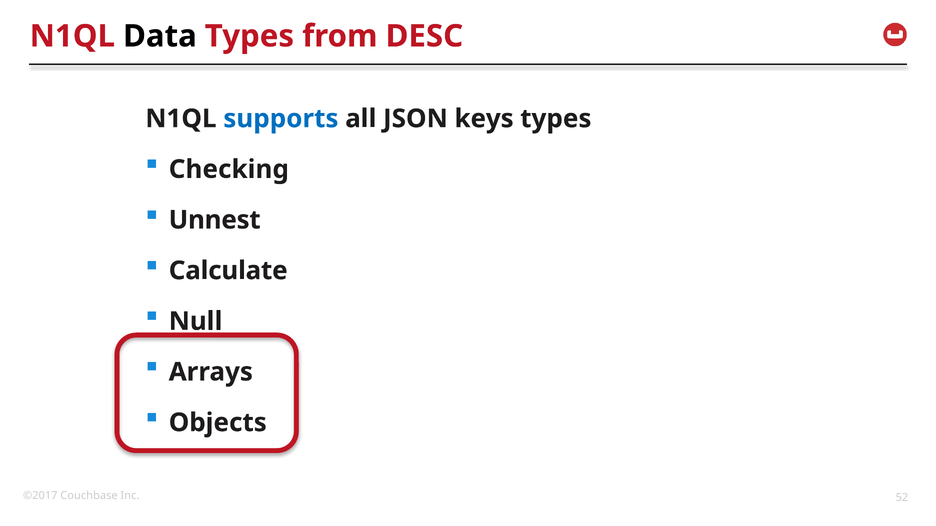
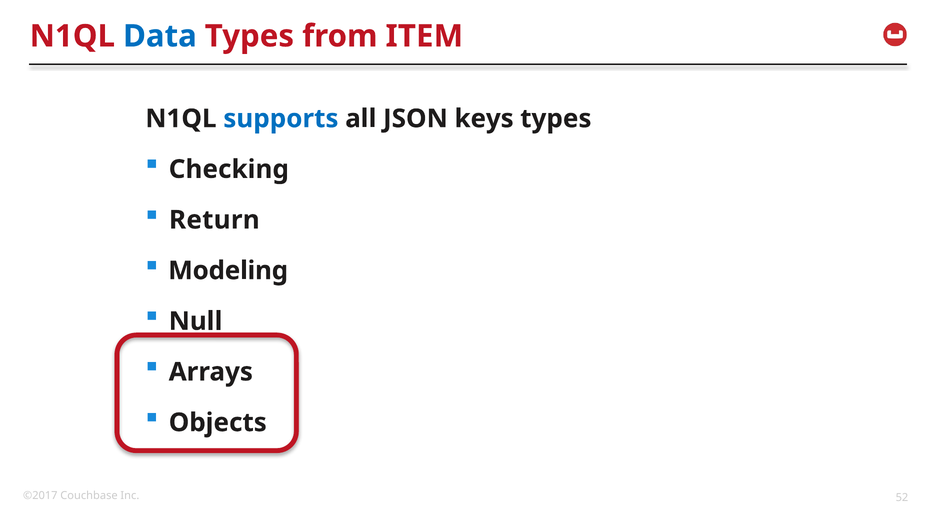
Data colour: black -> blue
DESC: DESC -> ITEM
Unnest: Unnest -> Return
Calculate: Calculate -> Modeling
